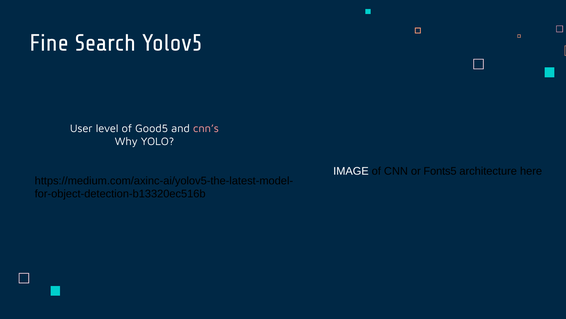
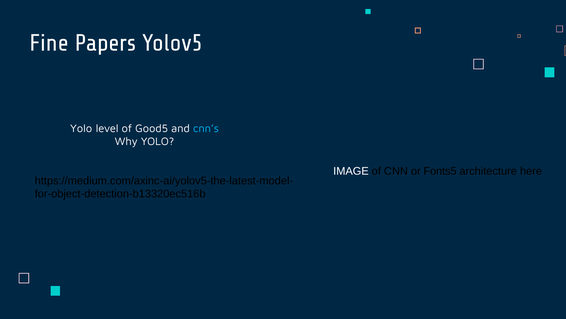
Search: Search -> Papers
User at (81, 128): User -> Yolo
cnn’s colour: pink -> light blue
